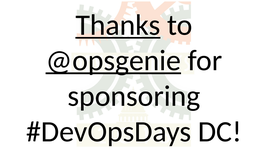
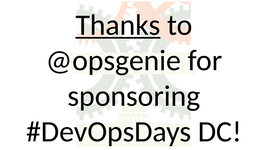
@opsgenie underline: present -> none
